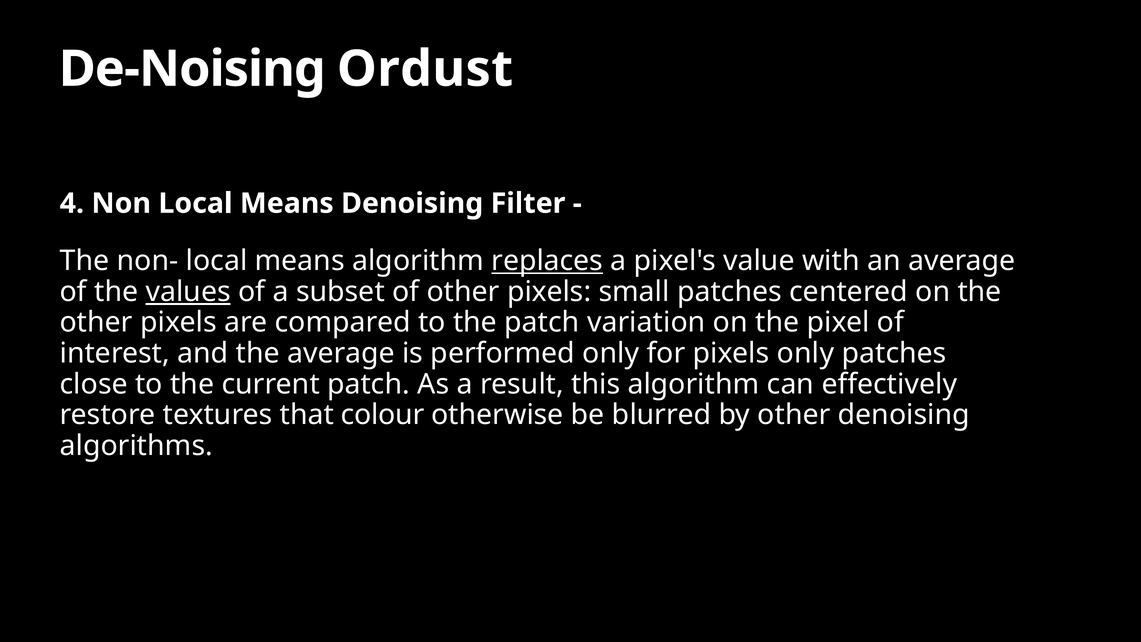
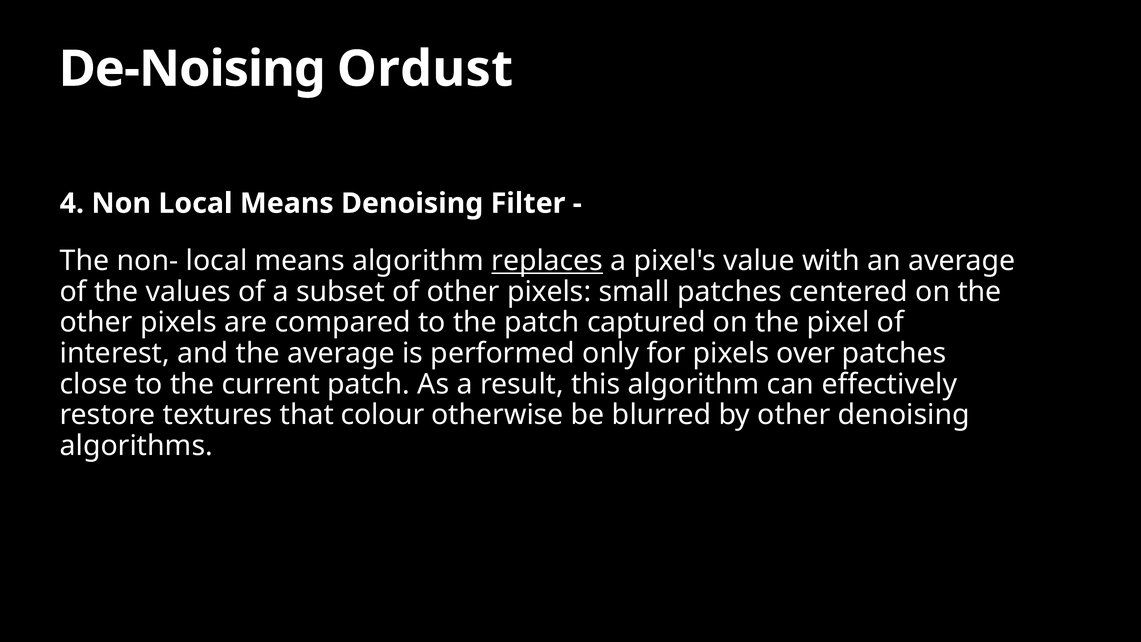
values underline: present -> none
variation: variation -> captured
pixels only: only -> over
